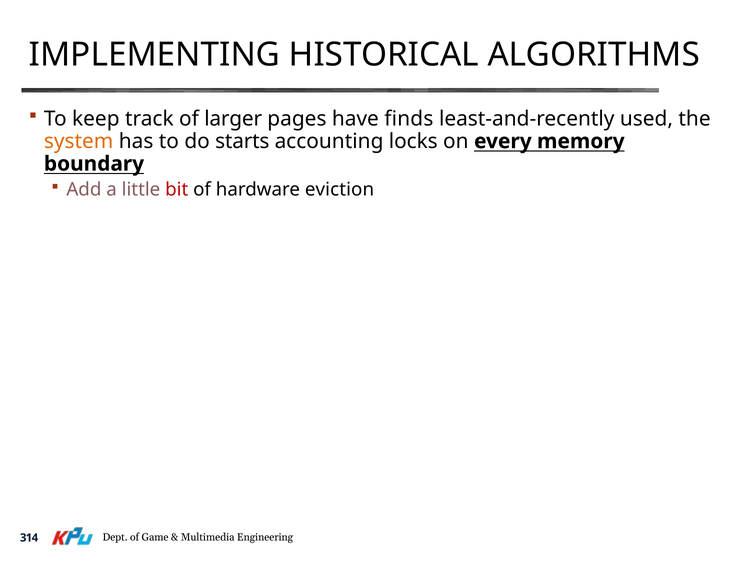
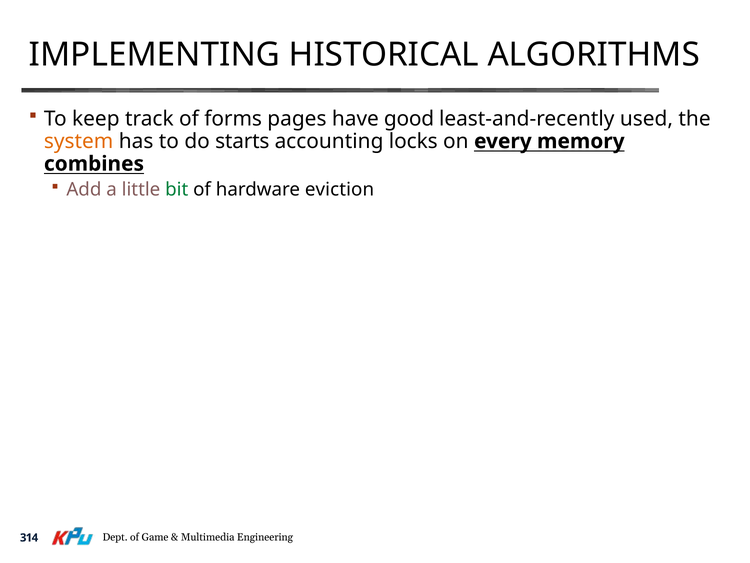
larger: larger -> forms
finds: finds -> good
boundary: boundary -> combines
bit colour: red -> green
